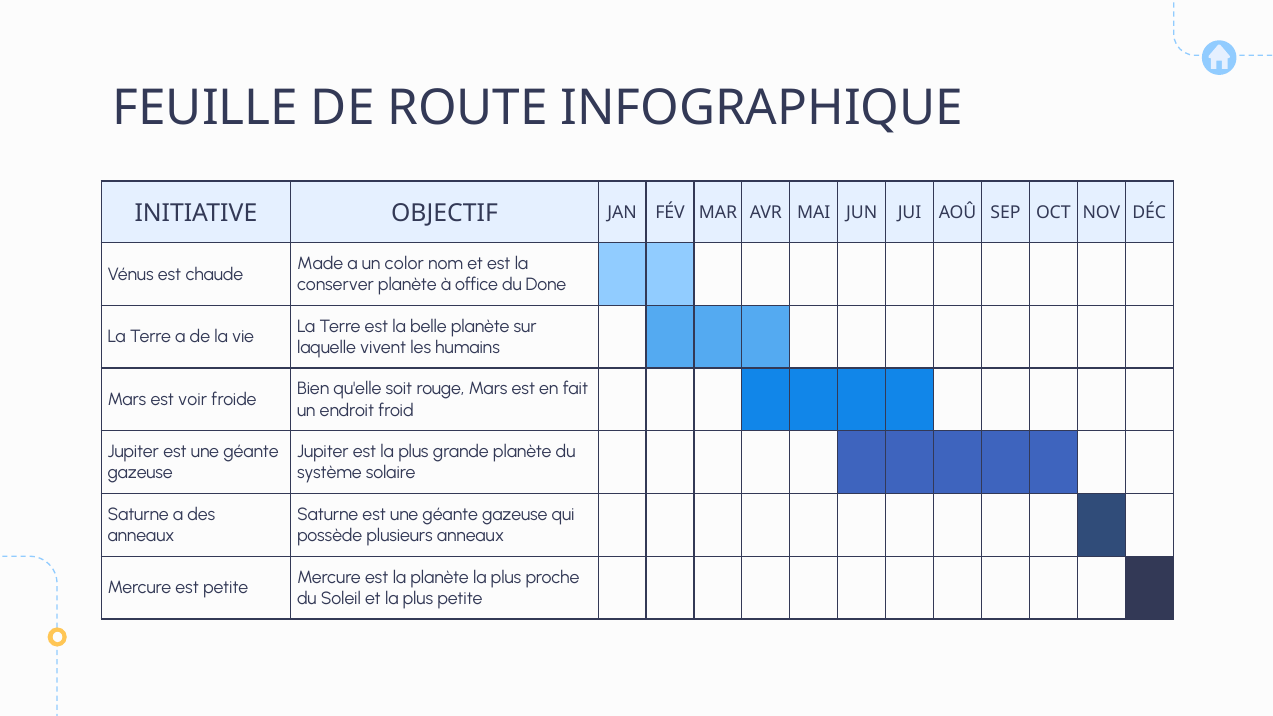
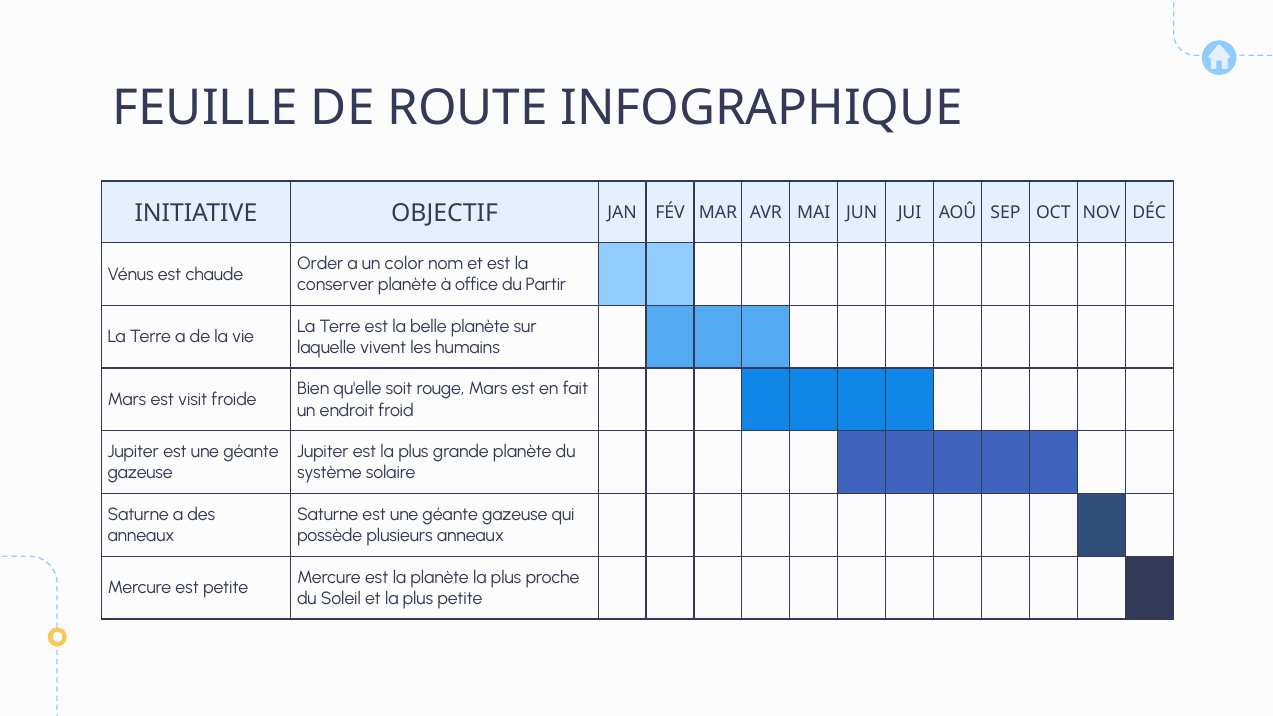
Made: Made -> Order
Done: Done -> Partir
voir: voir -> visit
